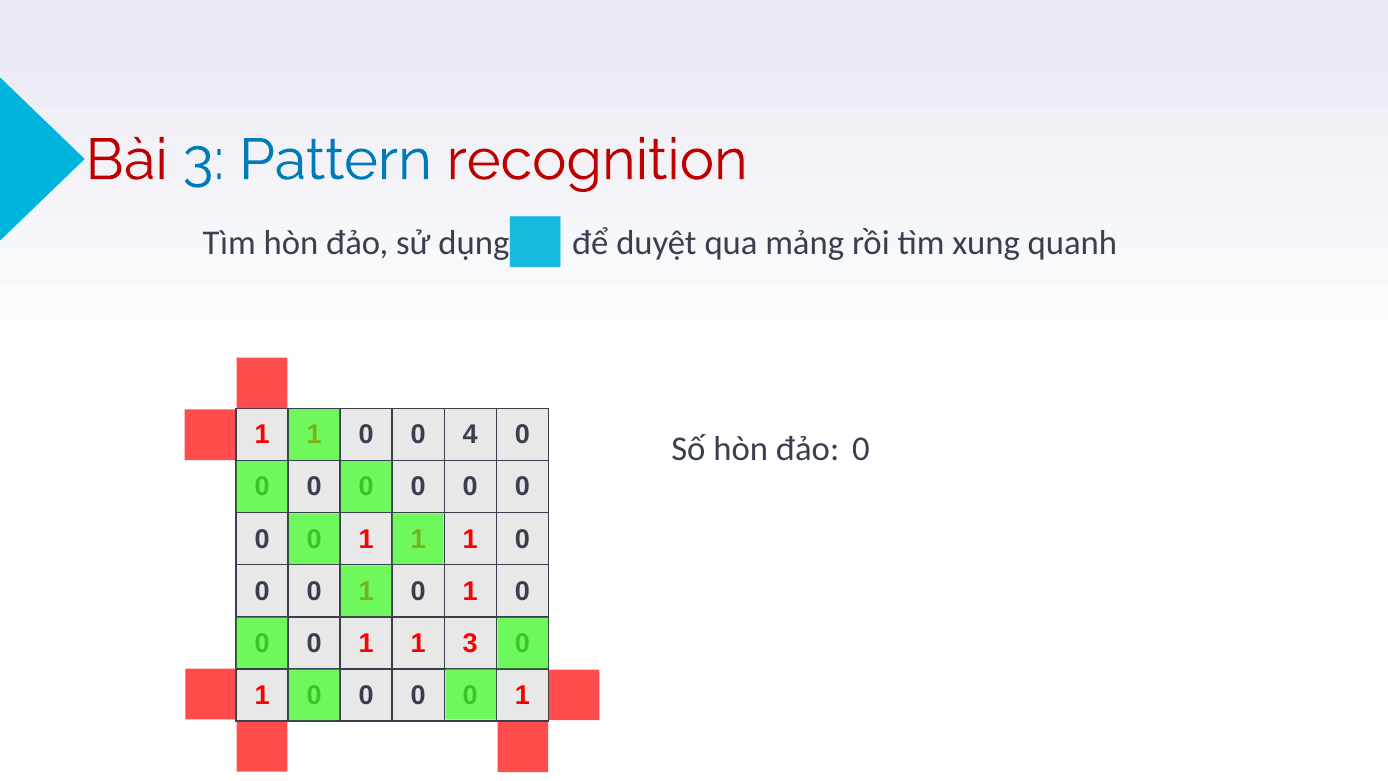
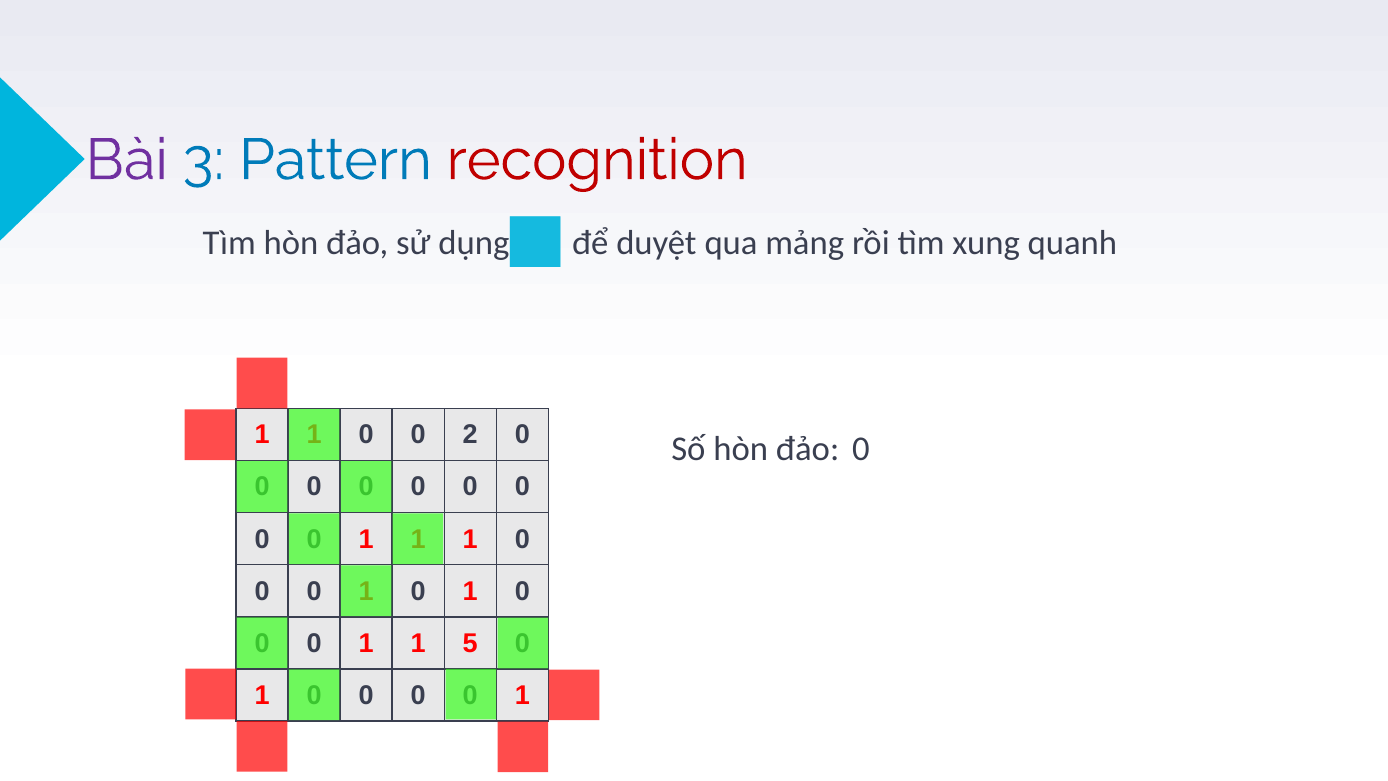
Bài colour: red -> purple
4: 4 -> 2
1 3: 3 -> 5
